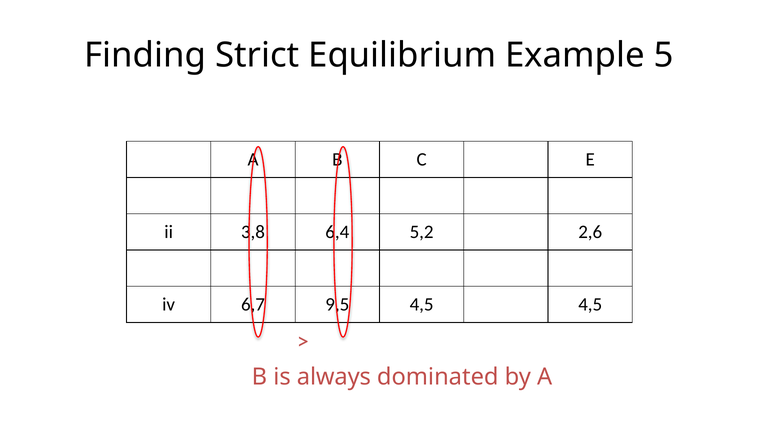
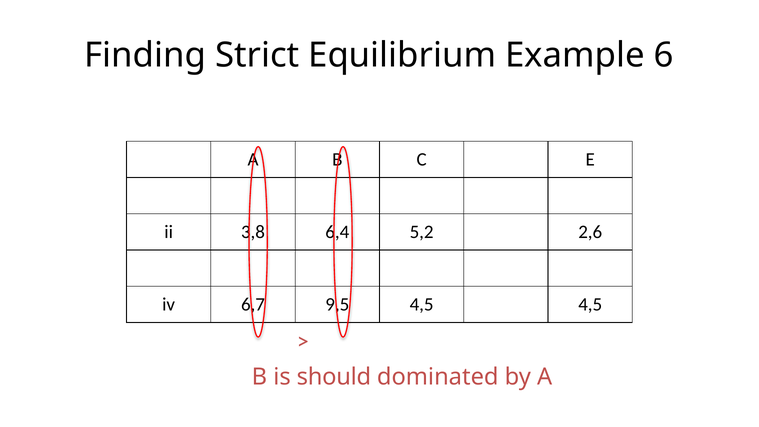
5: 5 -> 6
always: always -> should
